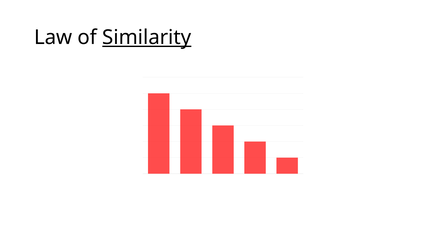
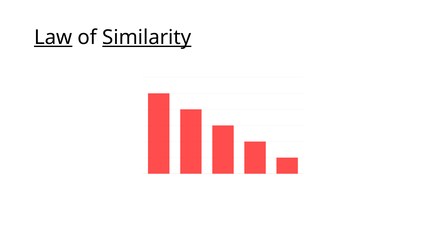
Law underline: none -> present
